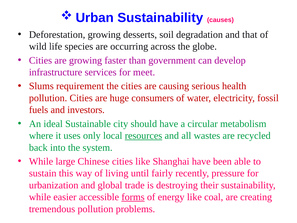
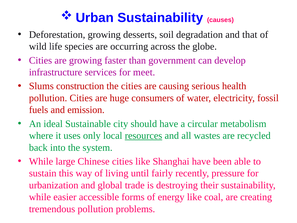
requirement: requirement -> construction
investors: investors -> emission
forms underline: present -> none
